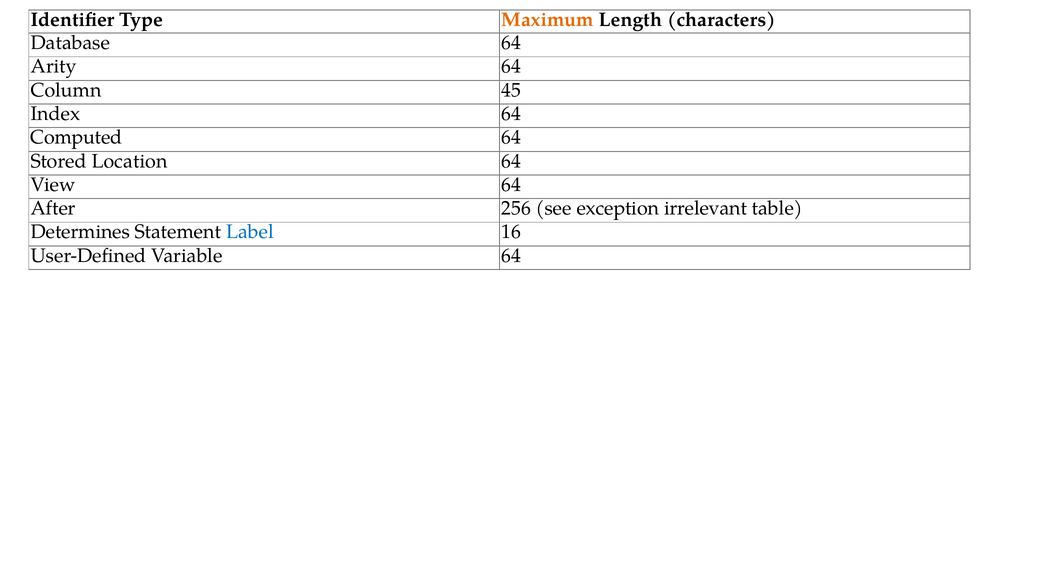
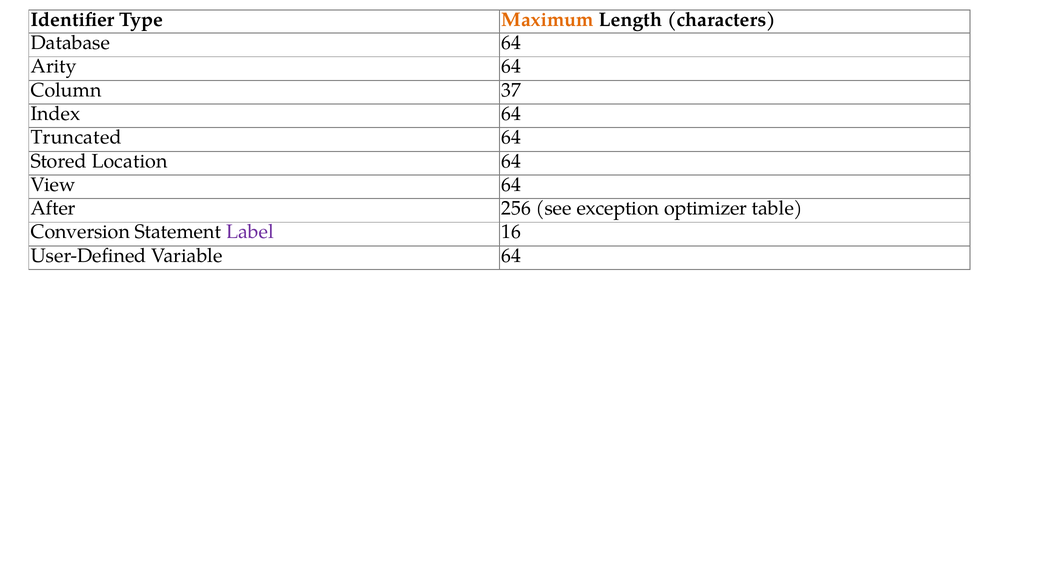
45: 45 -> 37
Computed: Computed -> Truncated
irrelevant: irrelevant -> optimizer
Determines: Determines -> Conversion
Label colour: blue -> purple
